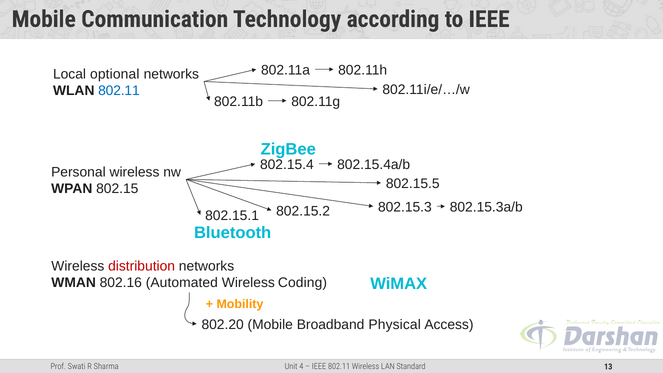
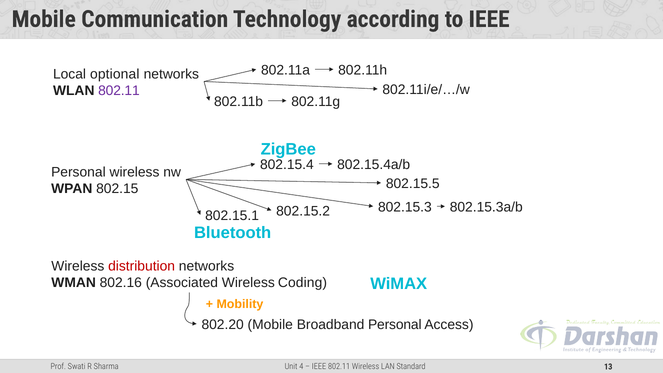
802.11 at (119, 91) colour: blue -> purple
Automated: Automated -> Associated
Broadband Physical: Physical -> Personal
